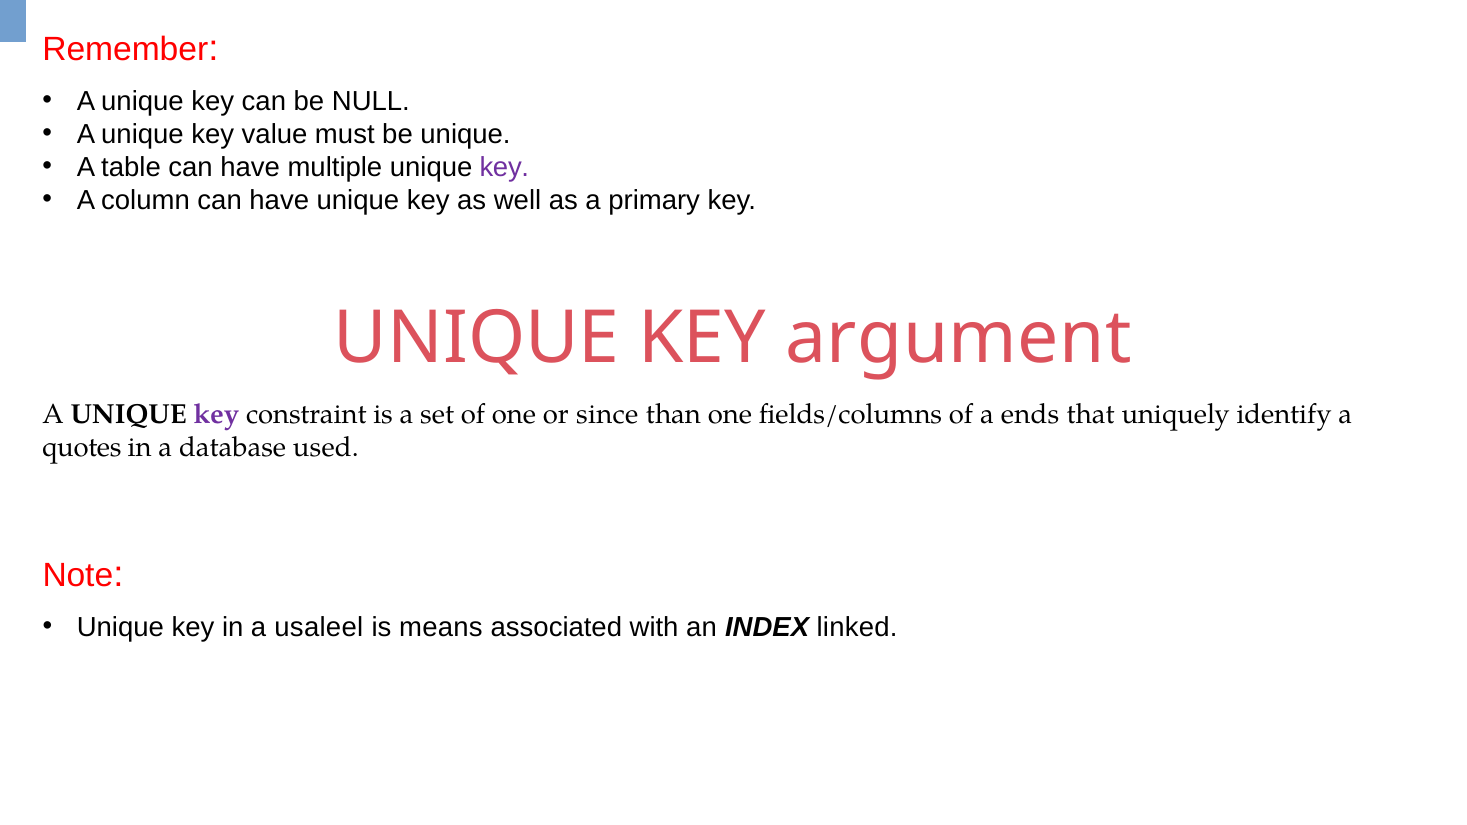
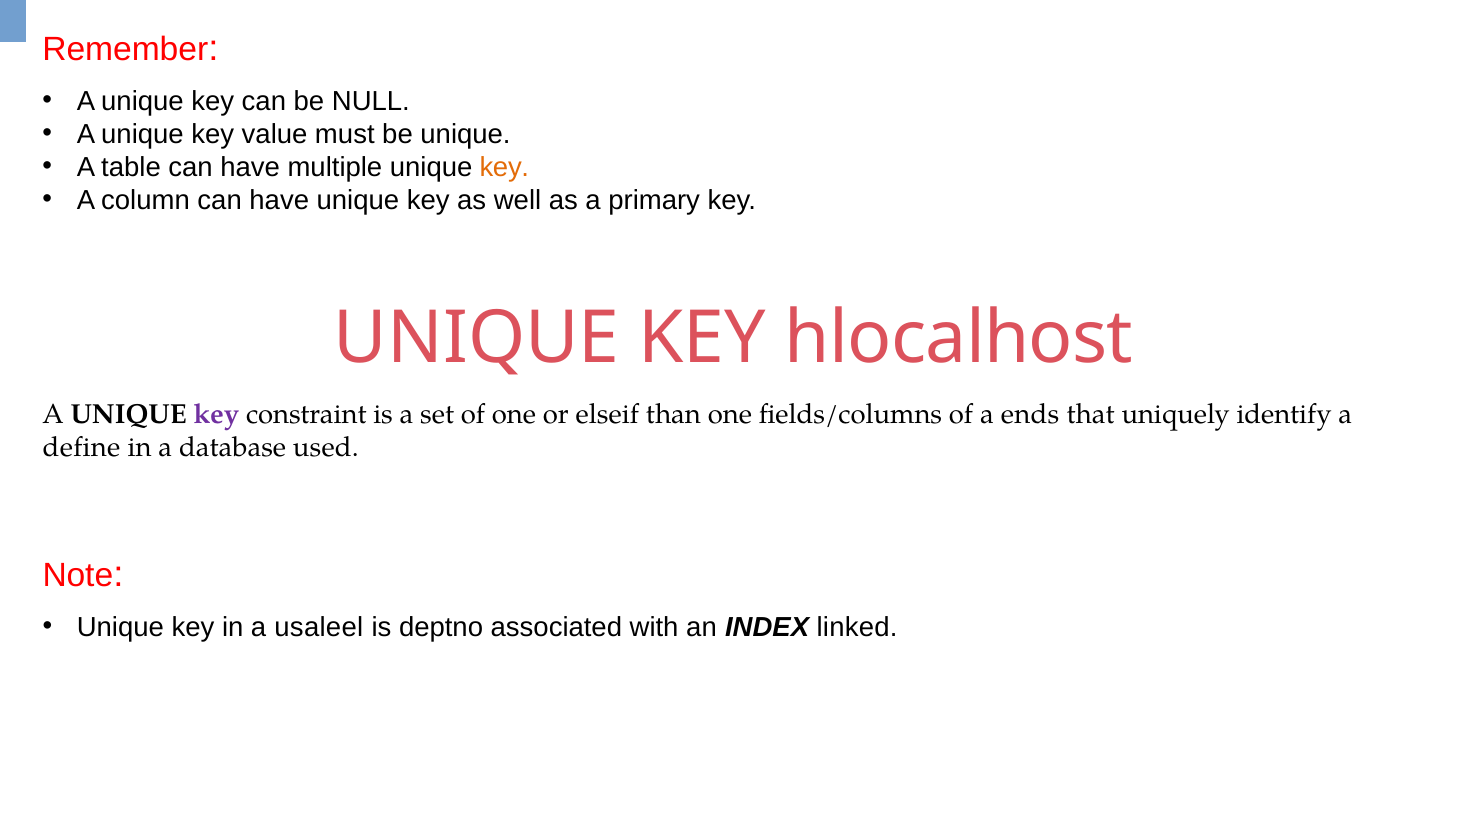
key at (504, 167) colour: purple -> orange
argument: argument -> hlocalhost
since: since -> elseif
quotes: quotes -> define
means: means -> deptno
